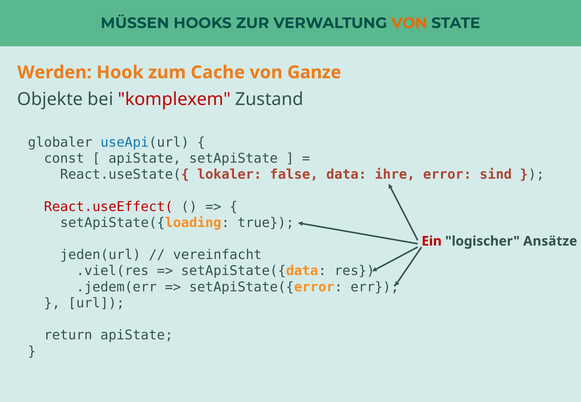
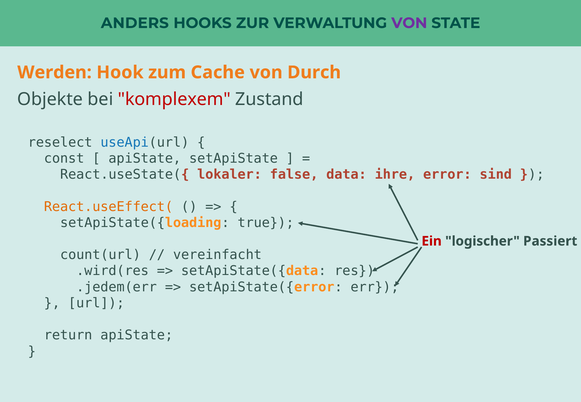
MÜSSEN: MÜSSEN -> ANDERS
VON at (409, 23) colour: orange -> purple
Ganze: Ganze -> Durch
globaler: globaler -> reselect
React.useEffect( colour: red -> orange
Ansätze: Ansätze -> Passiert
jeden(url: jeden(url -> count(url
.viel(res: .viel(res -> .wird(res
